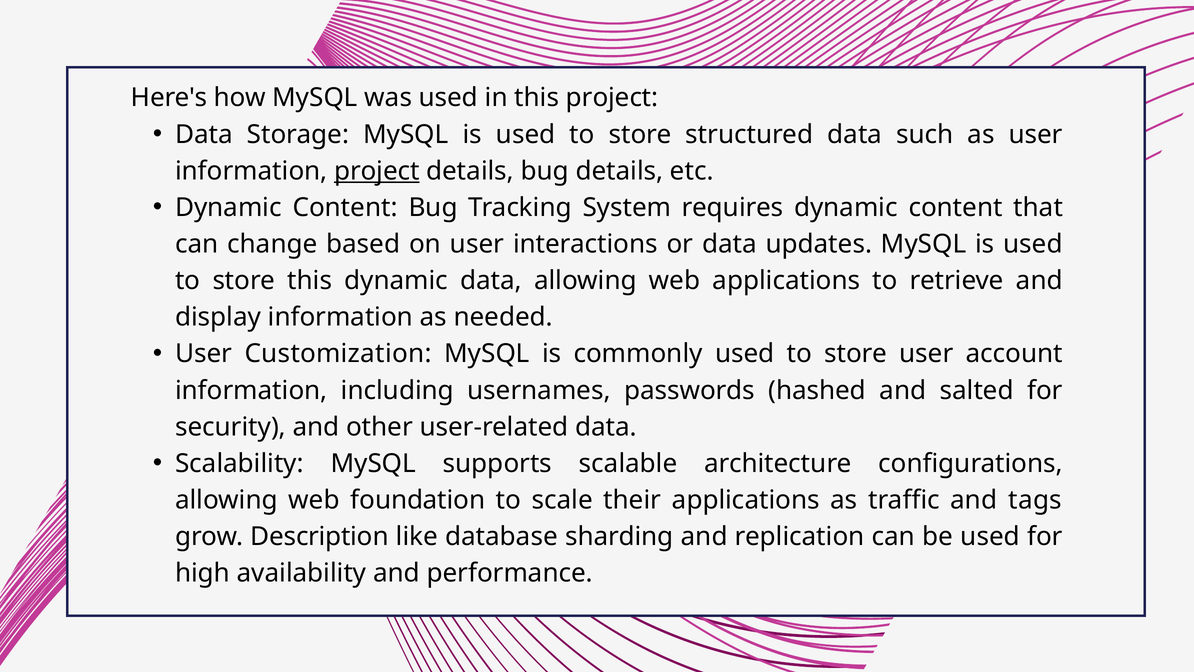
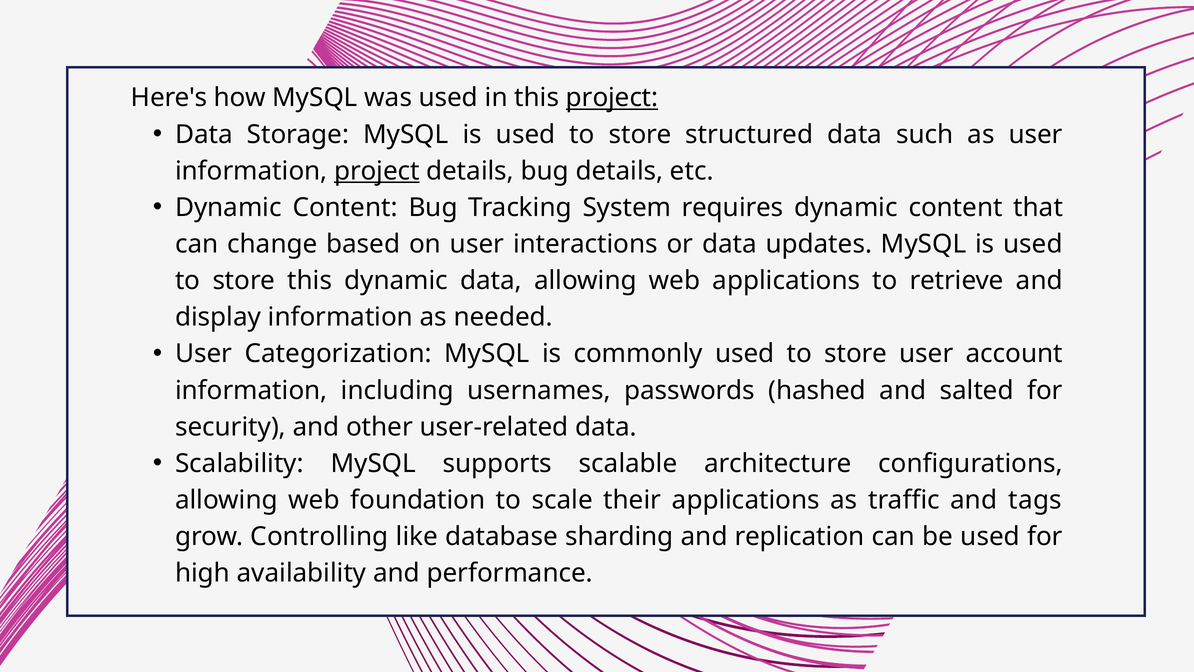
project at (612, 98) underline: none -> present
Customization: Customization -> Categorization
Description: Description -> Controlling
